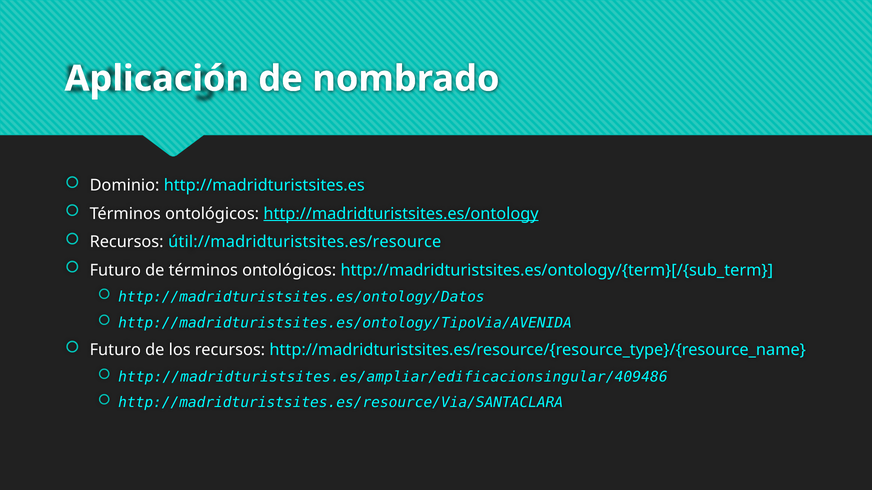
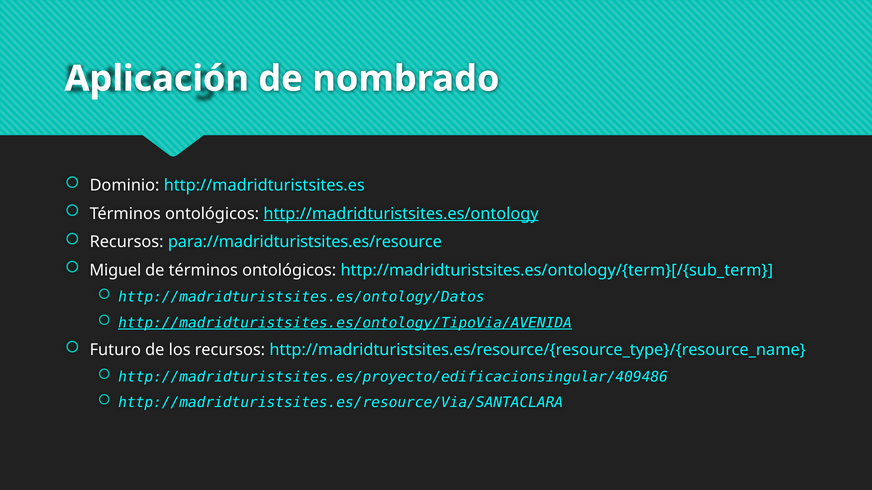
útil://madridturistsites.es/resource: útil://madridturistsites.es/resource -> para://madridturistsites.es/resource
Futuro at (115, 271): Futuro -> Miguel
http://madridturistsites.es/ontology/TipoVia/AVENIDA underline: none -> present
http://madridturistsites.es/ampliar/edificacionsingular/409486: http://madridturistsites.es/ampliar/edificacionsingular/409486 -> http://madridturistsites.es/proyecto/edificacionsingular/409486
